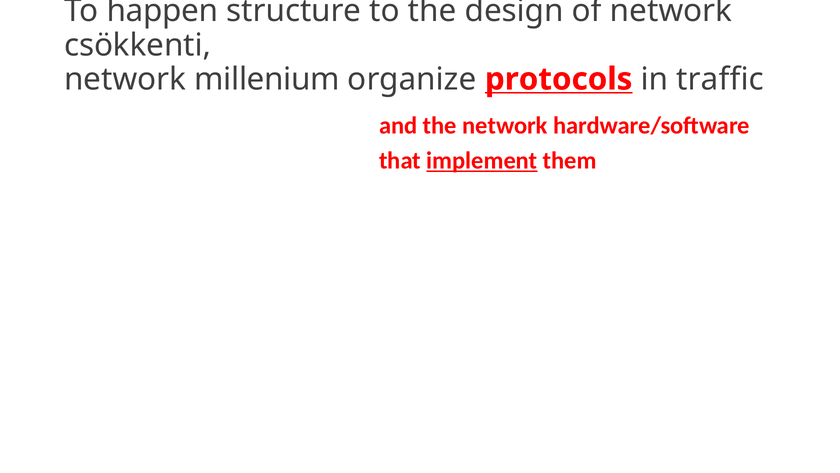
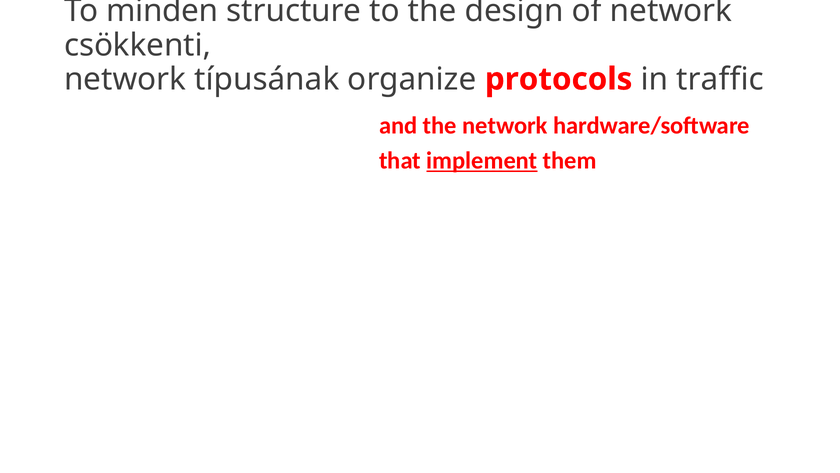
happen: happen -> minden
millenium: millenium -> típusának
protocols underline: present -> none
